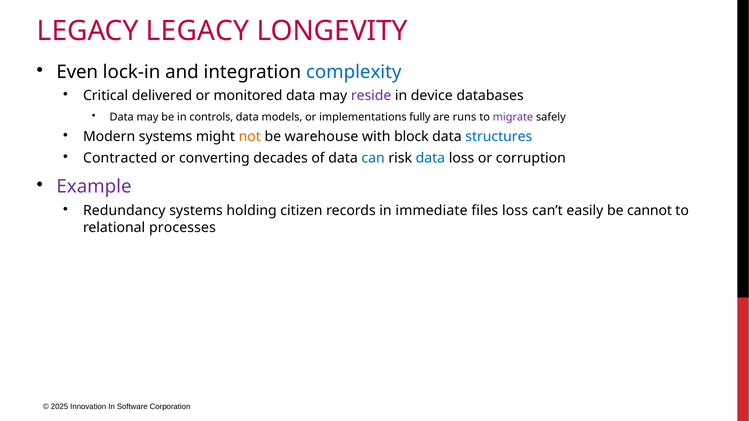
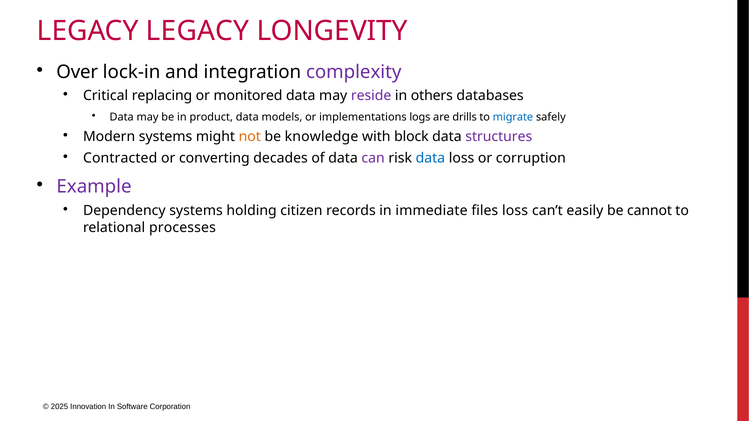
Even: Even -> Over
complexity colour: blue -> purple
delivered: delivered -> replacing
device: device -> others
controls: controls -> product
fully: fully -> logs
runs: runs -> drills
migrate colour: purple -> blue
warehouse: warehouse -> knowledge
structures colour: blue -> purple
can colour: blue -> purple
Redundancy: Redundancy -> Dependency
